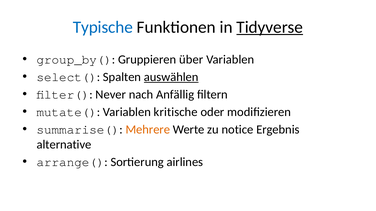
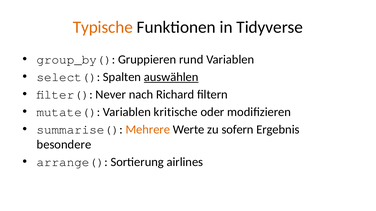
Typische colour: blue -> orange
Tidyverse underline: present -> none
über: über -> rund
Anfällig: Anfällig -> Richard
notice: notice -> sofern
alternative: alternative -> besondere
